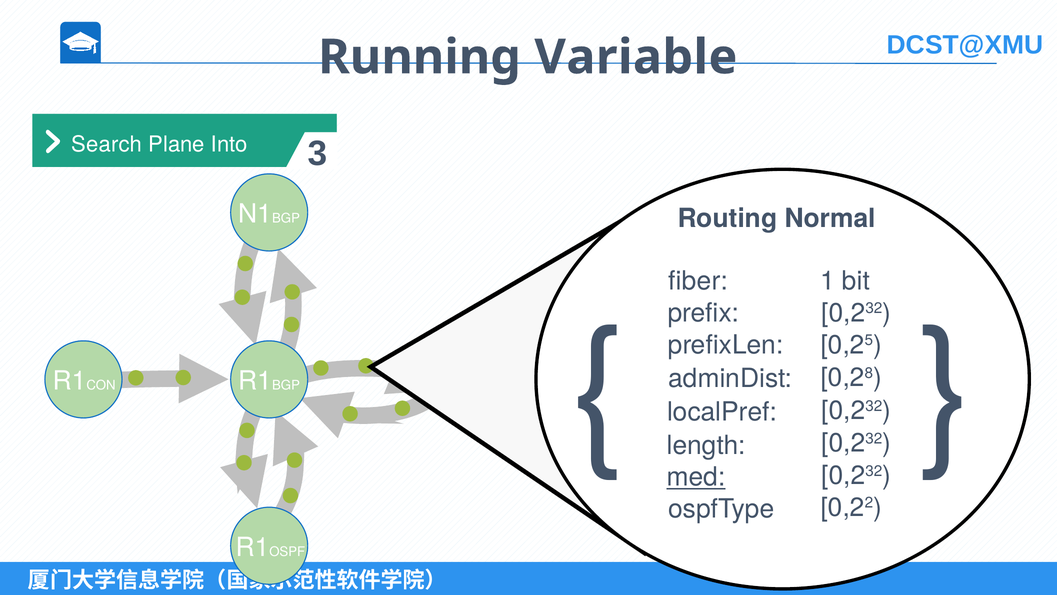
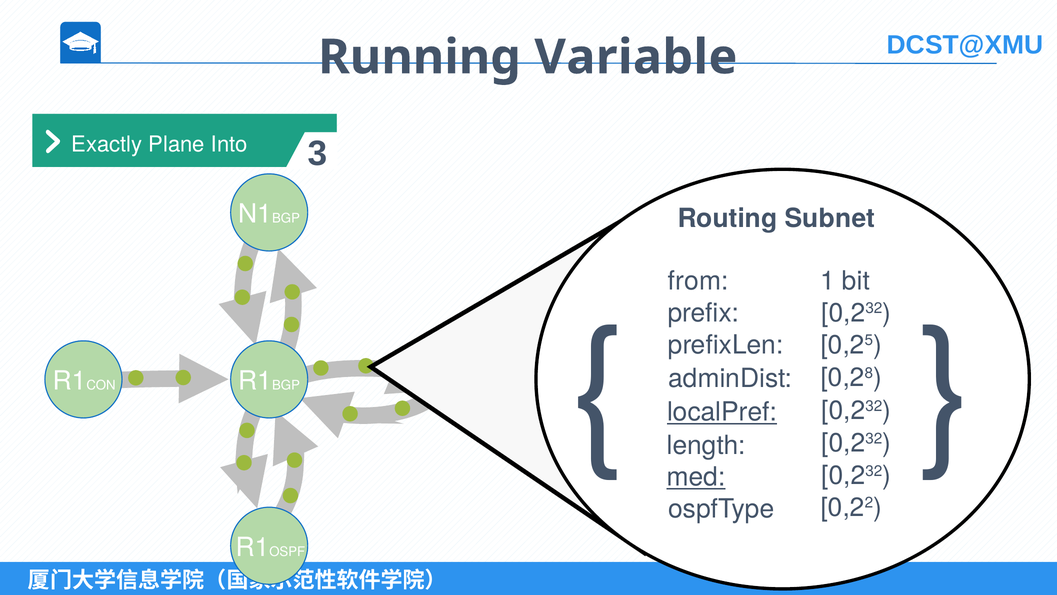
Search: Search -> Exactly
Normal: Normal -> Subnet
fiber: fiber -> from
localPref underline: none -> present
